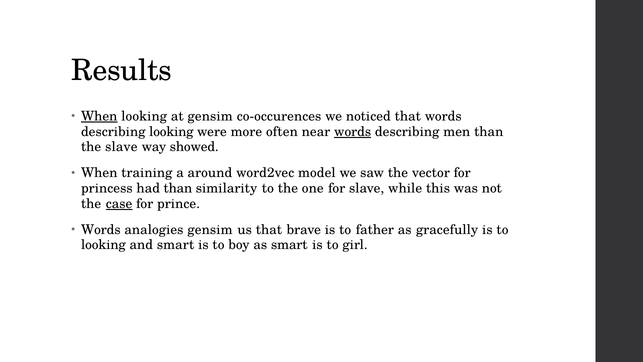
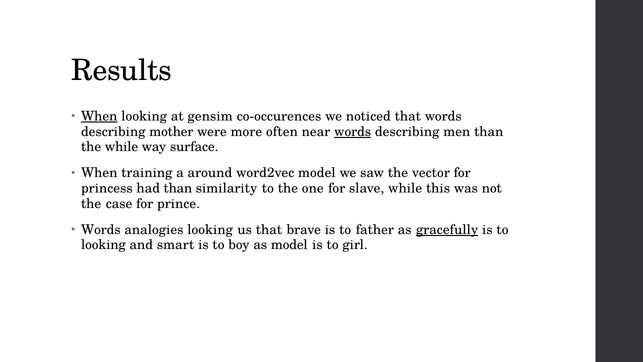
describing looking: looking -> mother
the slave: slave -> while
showed: showed -> surface
case underline: present -> none
analogies gensim: gensim -> looking
gracefully underline: none -> present
as smart: smart -> model
